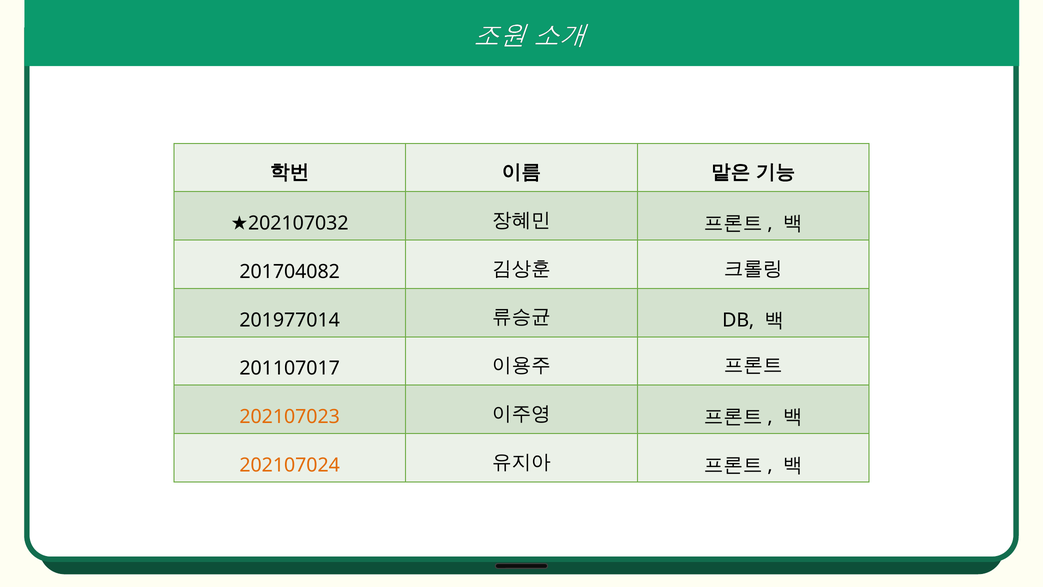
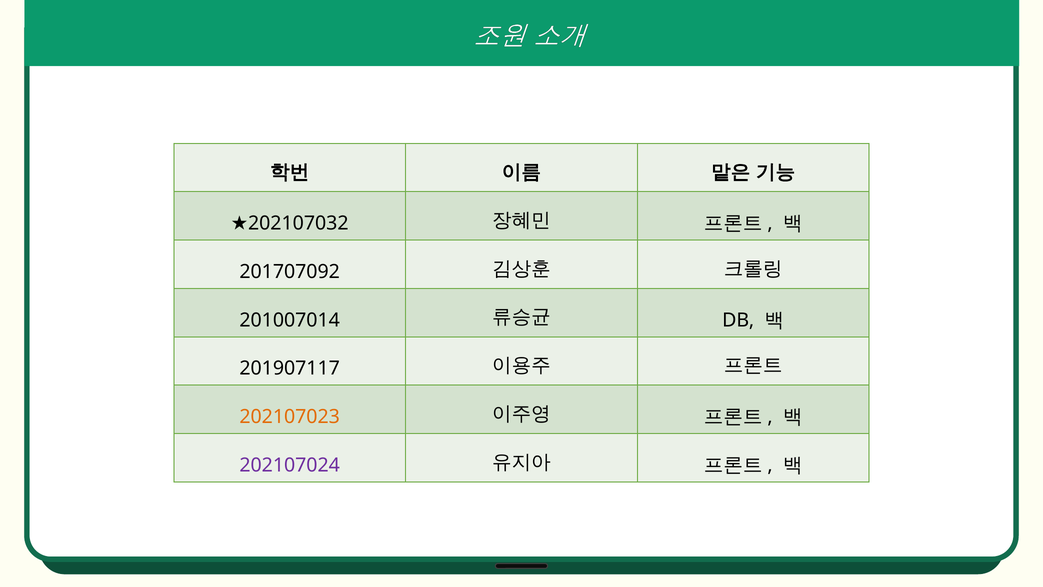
201704082: 201704082 -> 201707092
201977014: 201977014 -> 201007014
201107017: 201107017 -> 201907117
202107024 colour: orange -> purple
